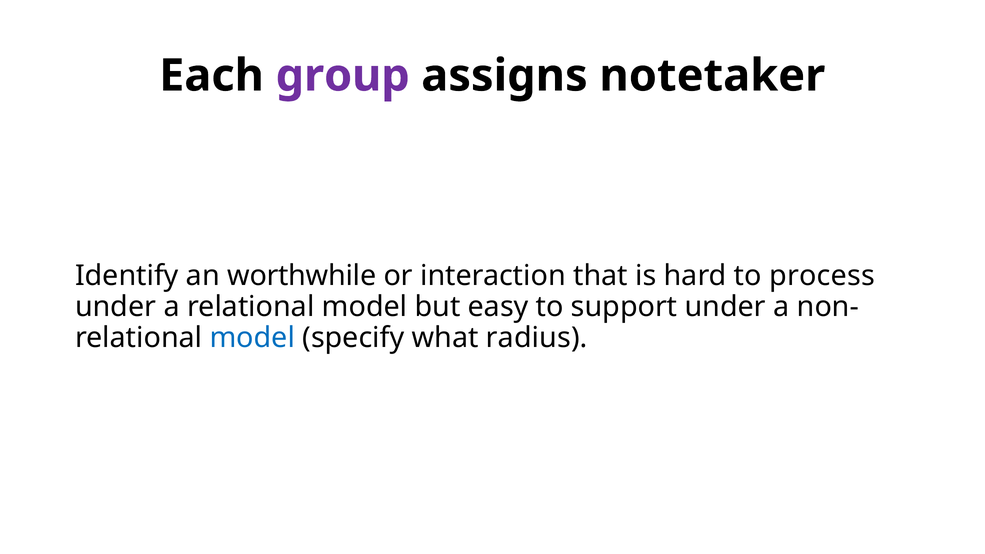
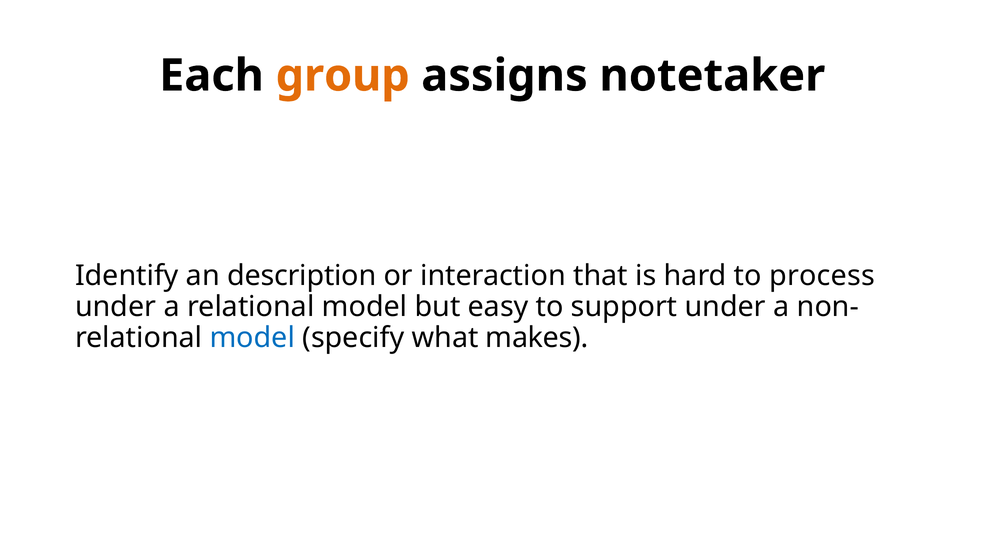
group colour: purple -> orange
worthwhile: worthwhile -> description
radius: radius -> makes
